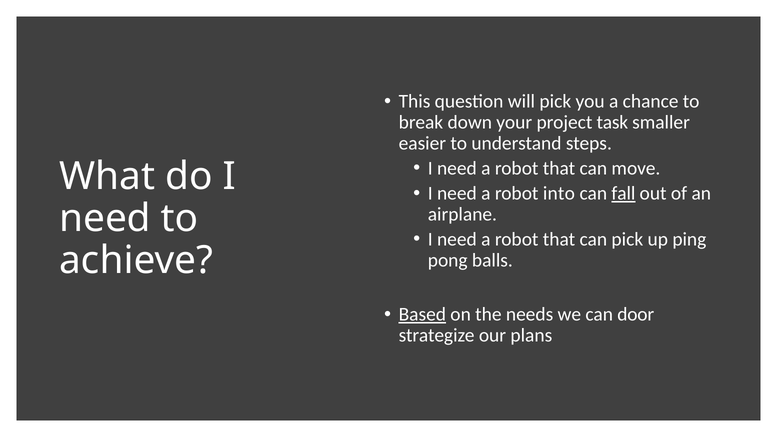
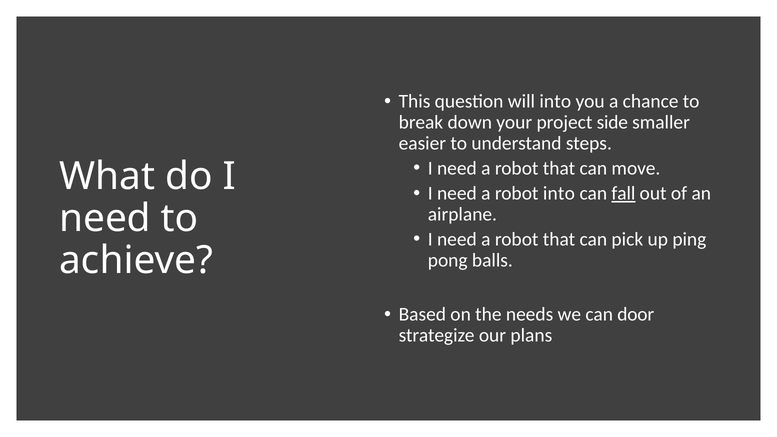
will pick: pick -> into
task: task -> side
Based underline: present -> none
